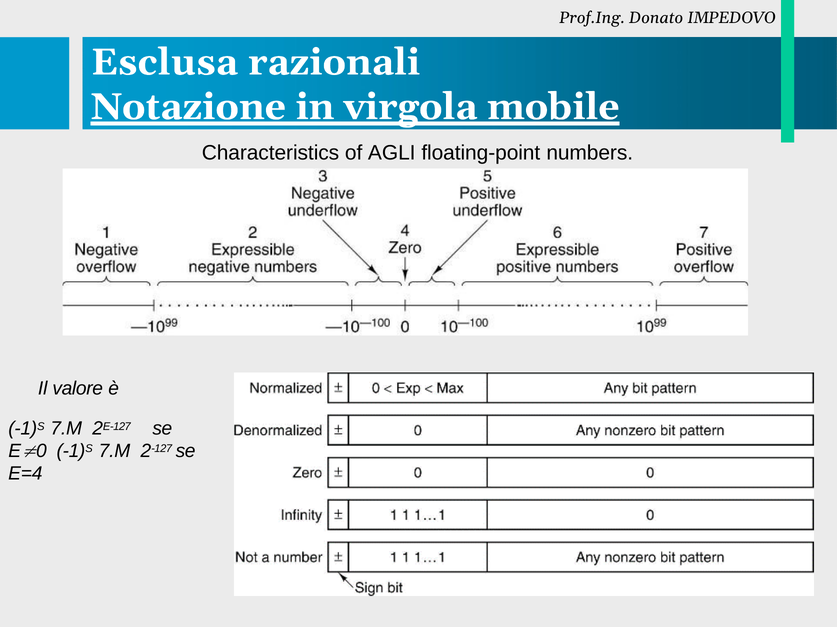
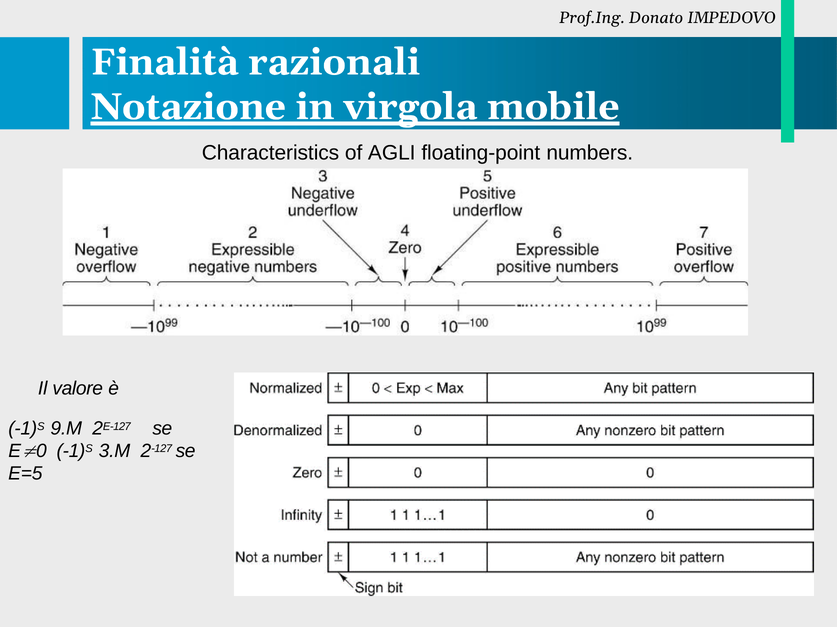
Esclusa: Esclusa -> Finalità
7.M at (66, 429): 7.M -> 9.M
E0 -1)S 7.M: 7.M -> 3.M
E=4: E=4 -> E=5
